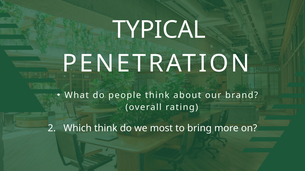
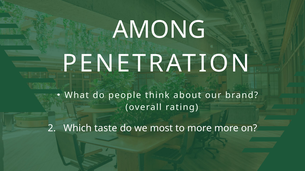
TYPICAL: TYPICAL -> AMONG
Which think: think -> taste
to bring: bring -> more
